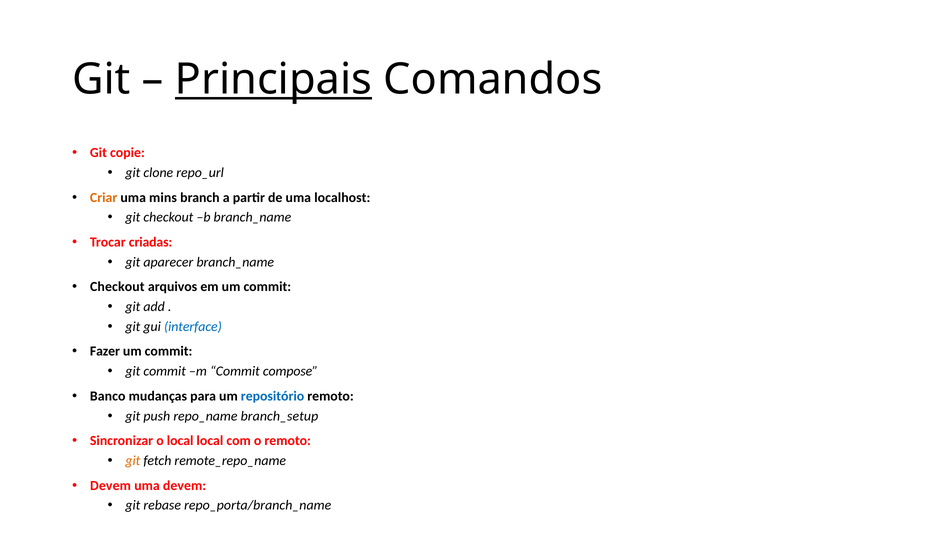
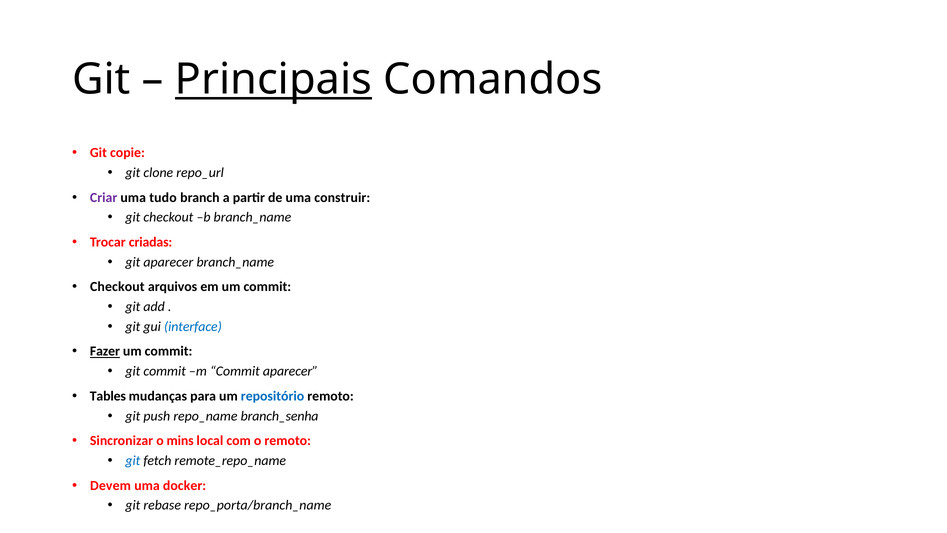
Criar colour: orange -> purple
mins: mins -> tudo
localhost: localhost -> construir
Fazer underline: none -> present
Commit compose: compose -> aparecer
Banco: Banco -> Tables
branch_setup: branch_setup -> branch_senha
o local: local -> mins
git at (133, 460) colour: orange -> blue
uma devem: devem -> docker
